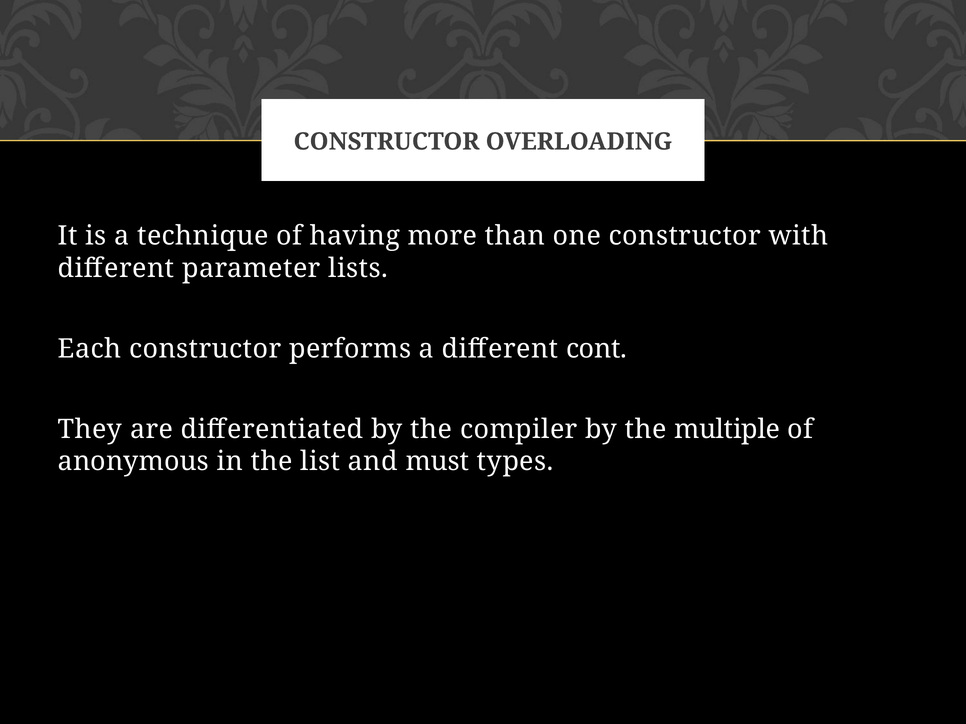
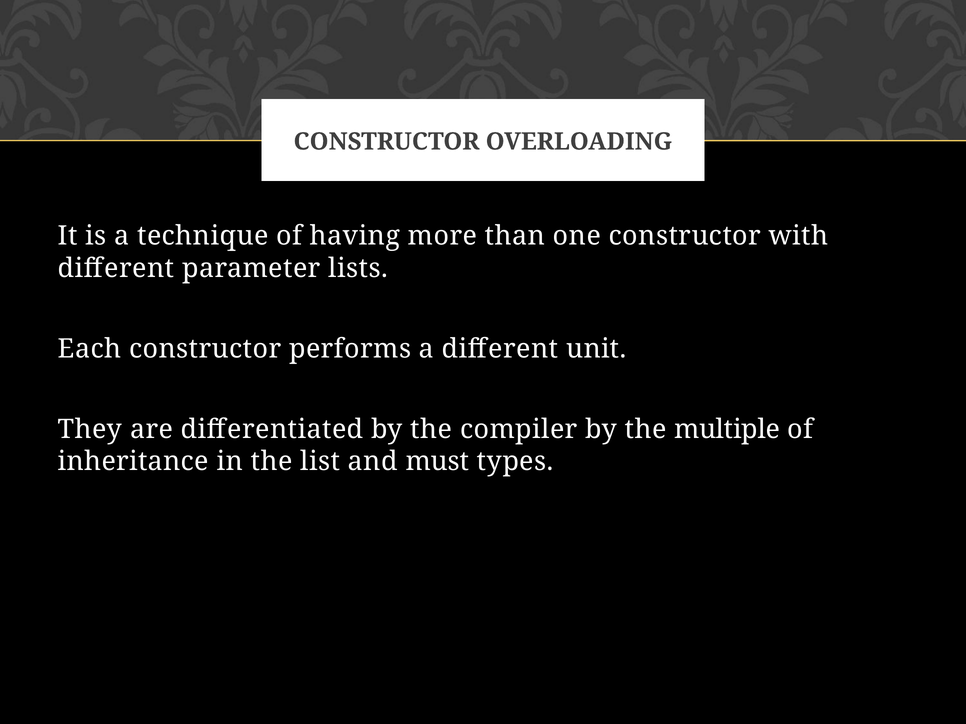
cont: cont -> unit
anonymous: anonymous -> inheritance
